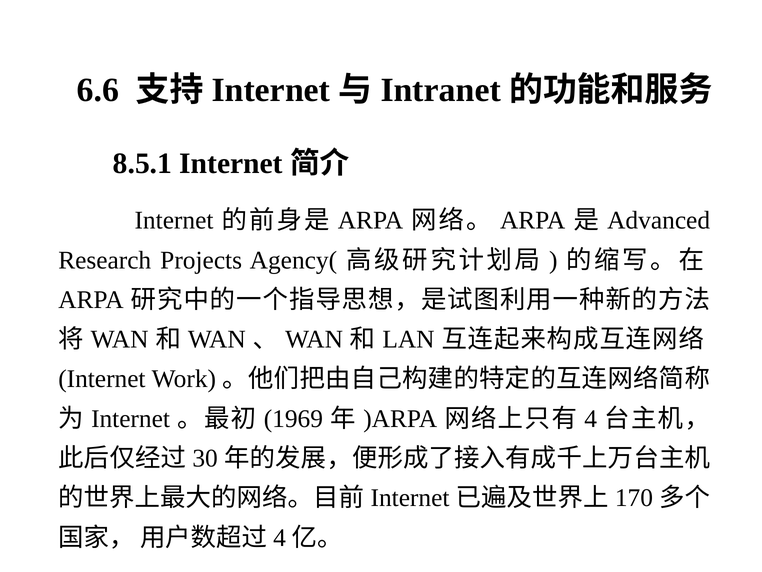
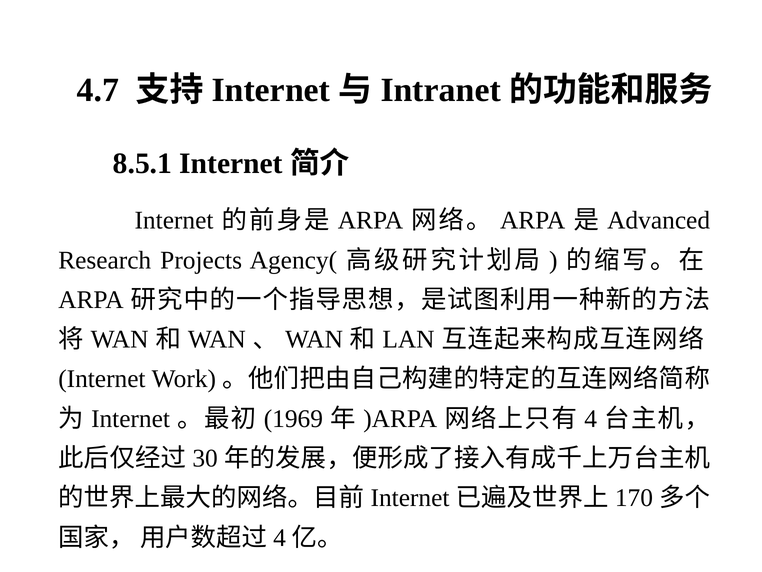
6.6: 6.6 -> 4.7
